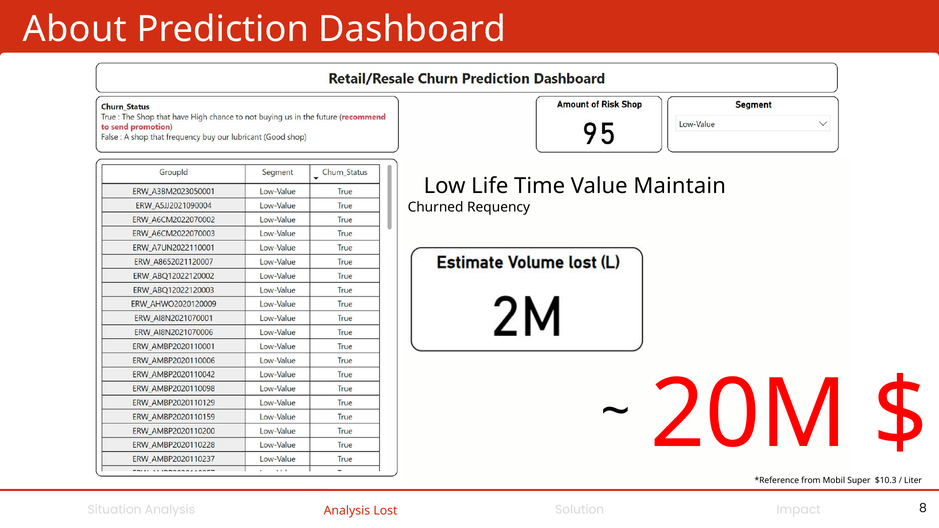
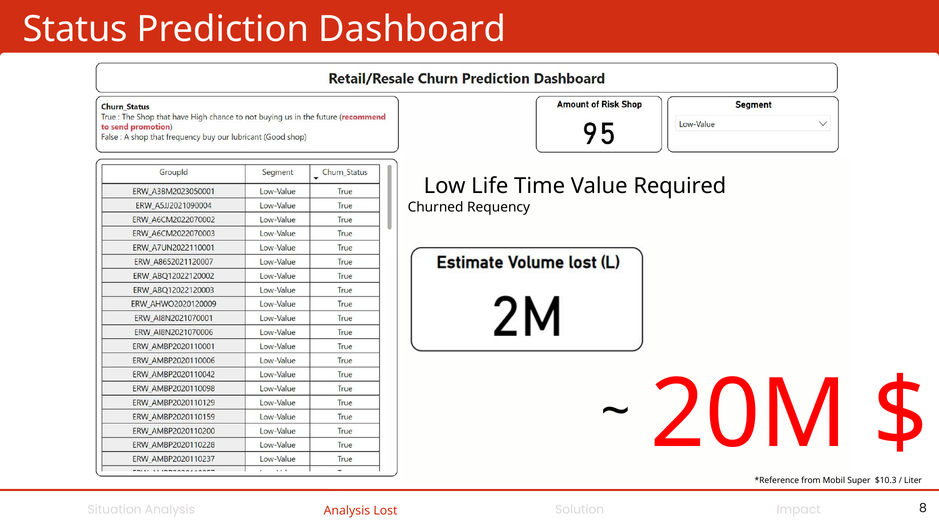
About: About -> Status
Maintain: Maintain -> Required
